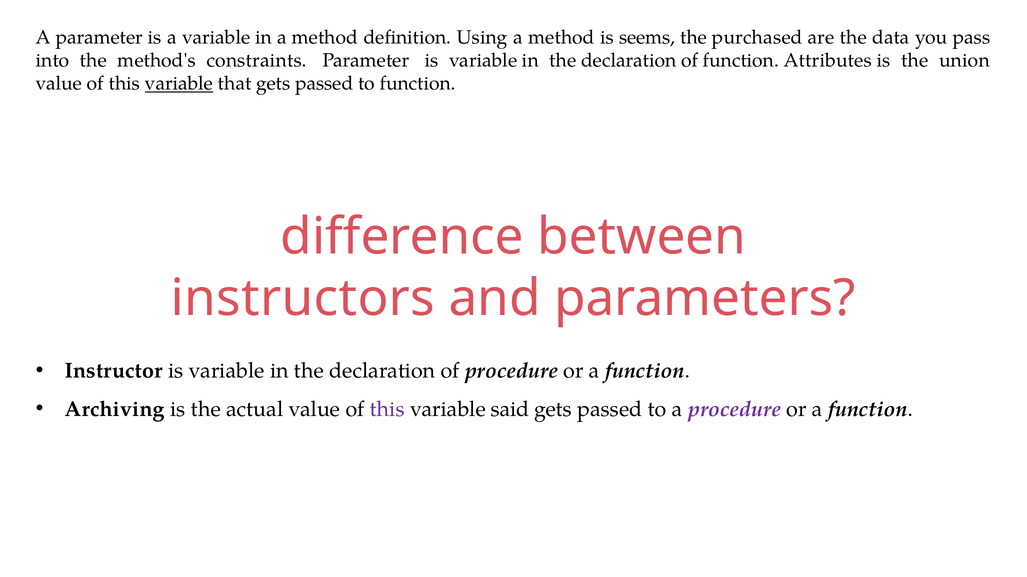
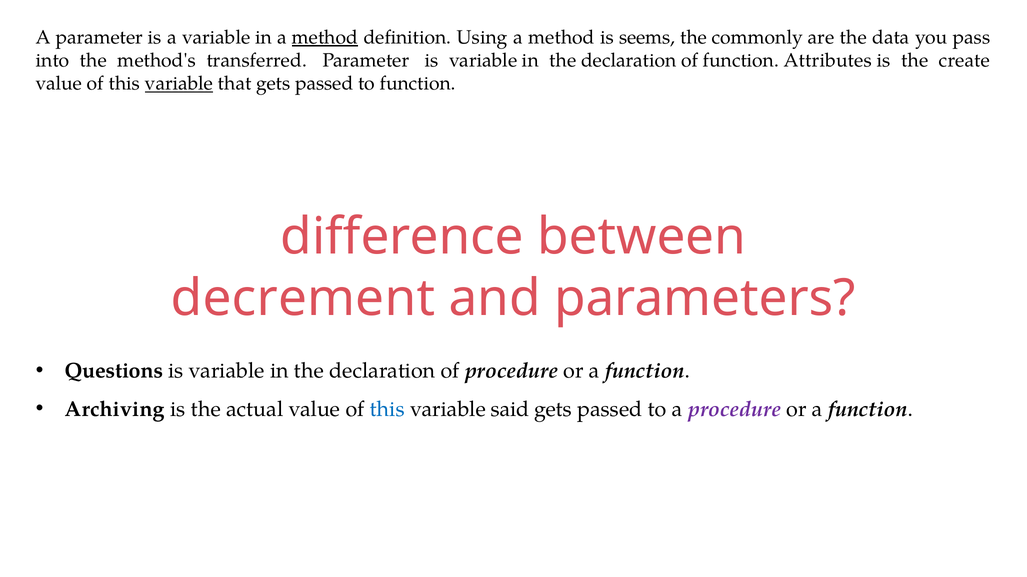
method at (325, 37) underline: none -> present
purchased: purchased -> commonly
constraints: constraints -> transferred
union: union -> create
instructors: instructors -> decrement
Instructor: Instructor -> Questions
this at (387, 410) colour: purple -> blue
